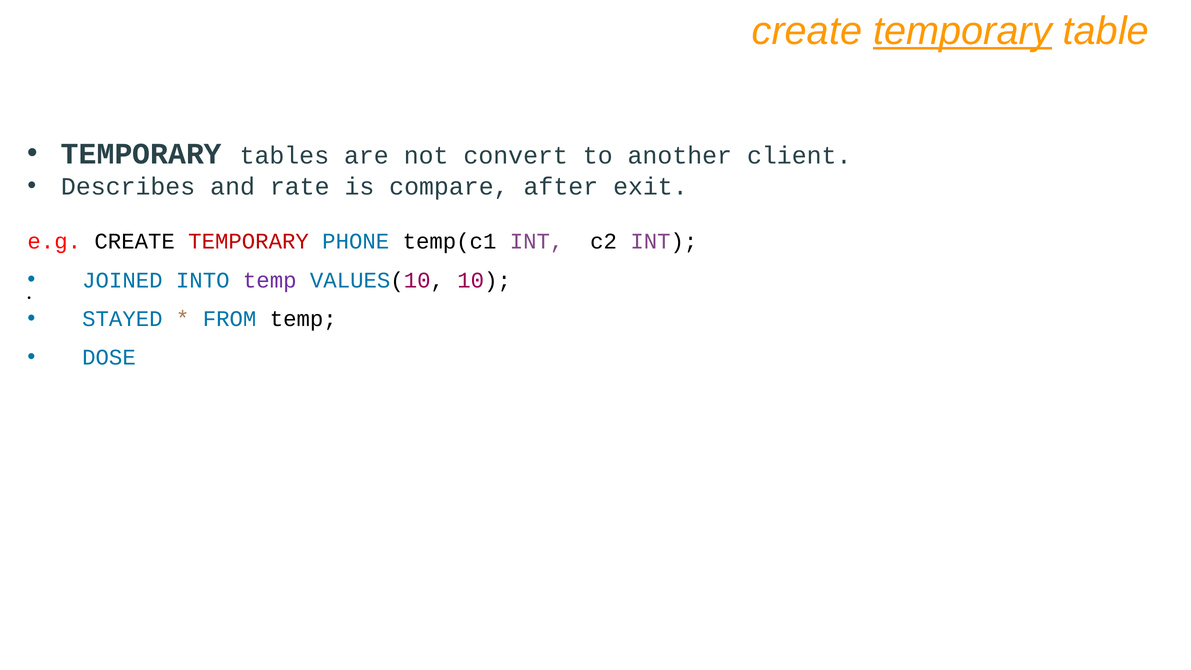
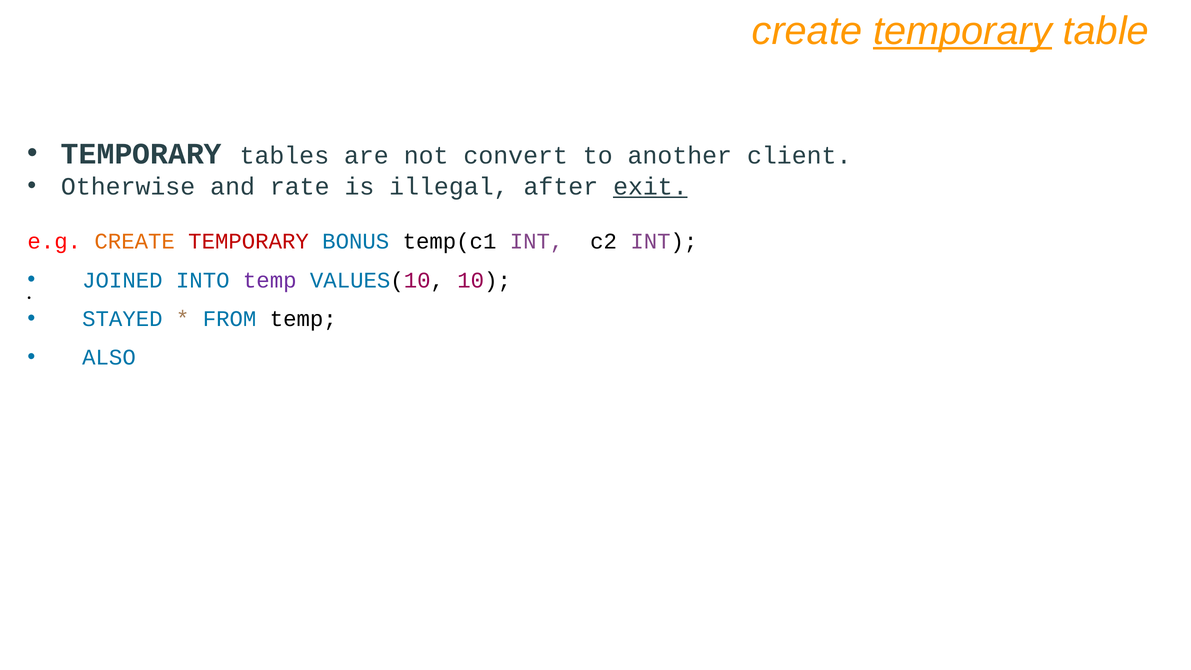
Describes: Describes -> Otherwise
compare: compare -> illegal
exit underline: none -> present
CREATE at (135, 241) colour: black -> orange
PHONE: PHONE -> BONUS
DOSE: DOSE -> ALSO
